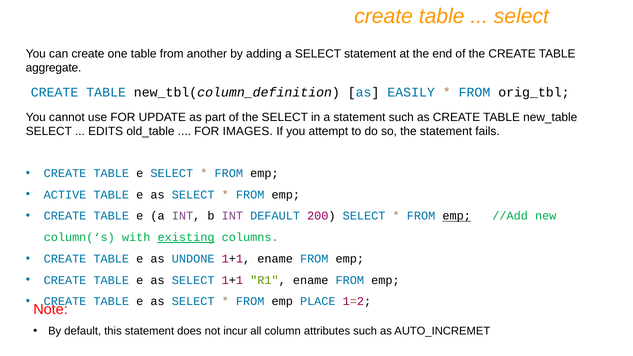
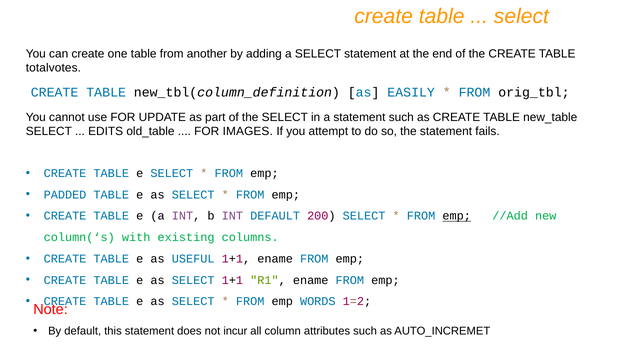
aggregate: aggregate -> totalvotes
ACTIVE: ACTIVE -> PADDED
existing underline: present -> none
UNDONE: UNDONE -> USEFUL
PLACE: PLACE -> WORDS
